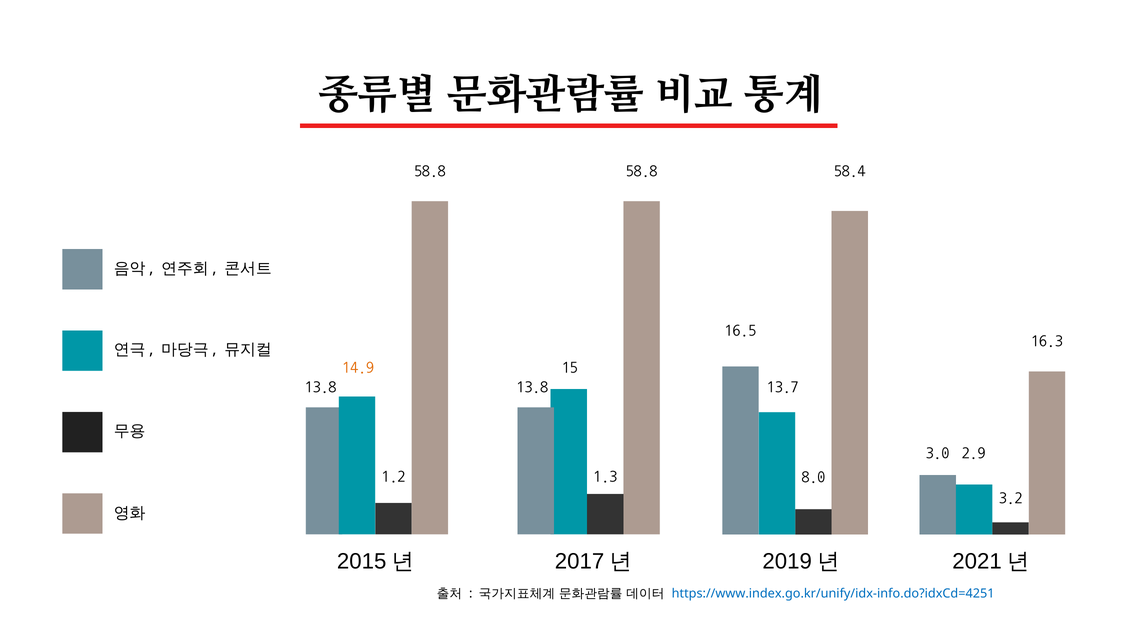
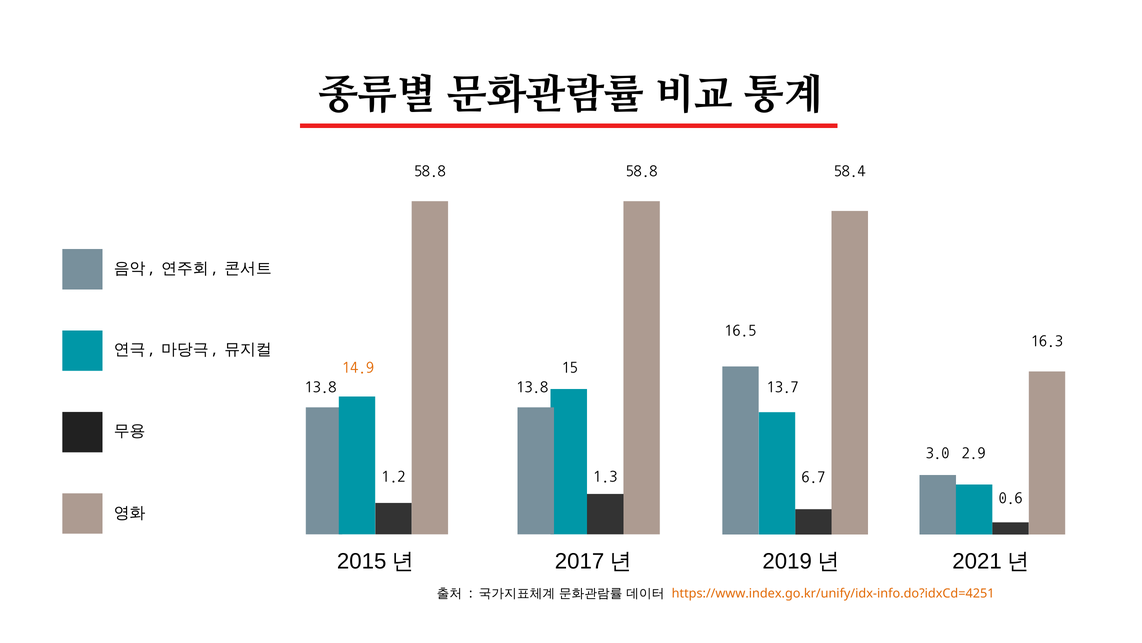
8.0: 8.0 -> 6.7
3.2: 3.2 -> 0.6
https://www.index.go.kr/unify/idx-info.do?idxCd=4251 colour: blue -> orange
